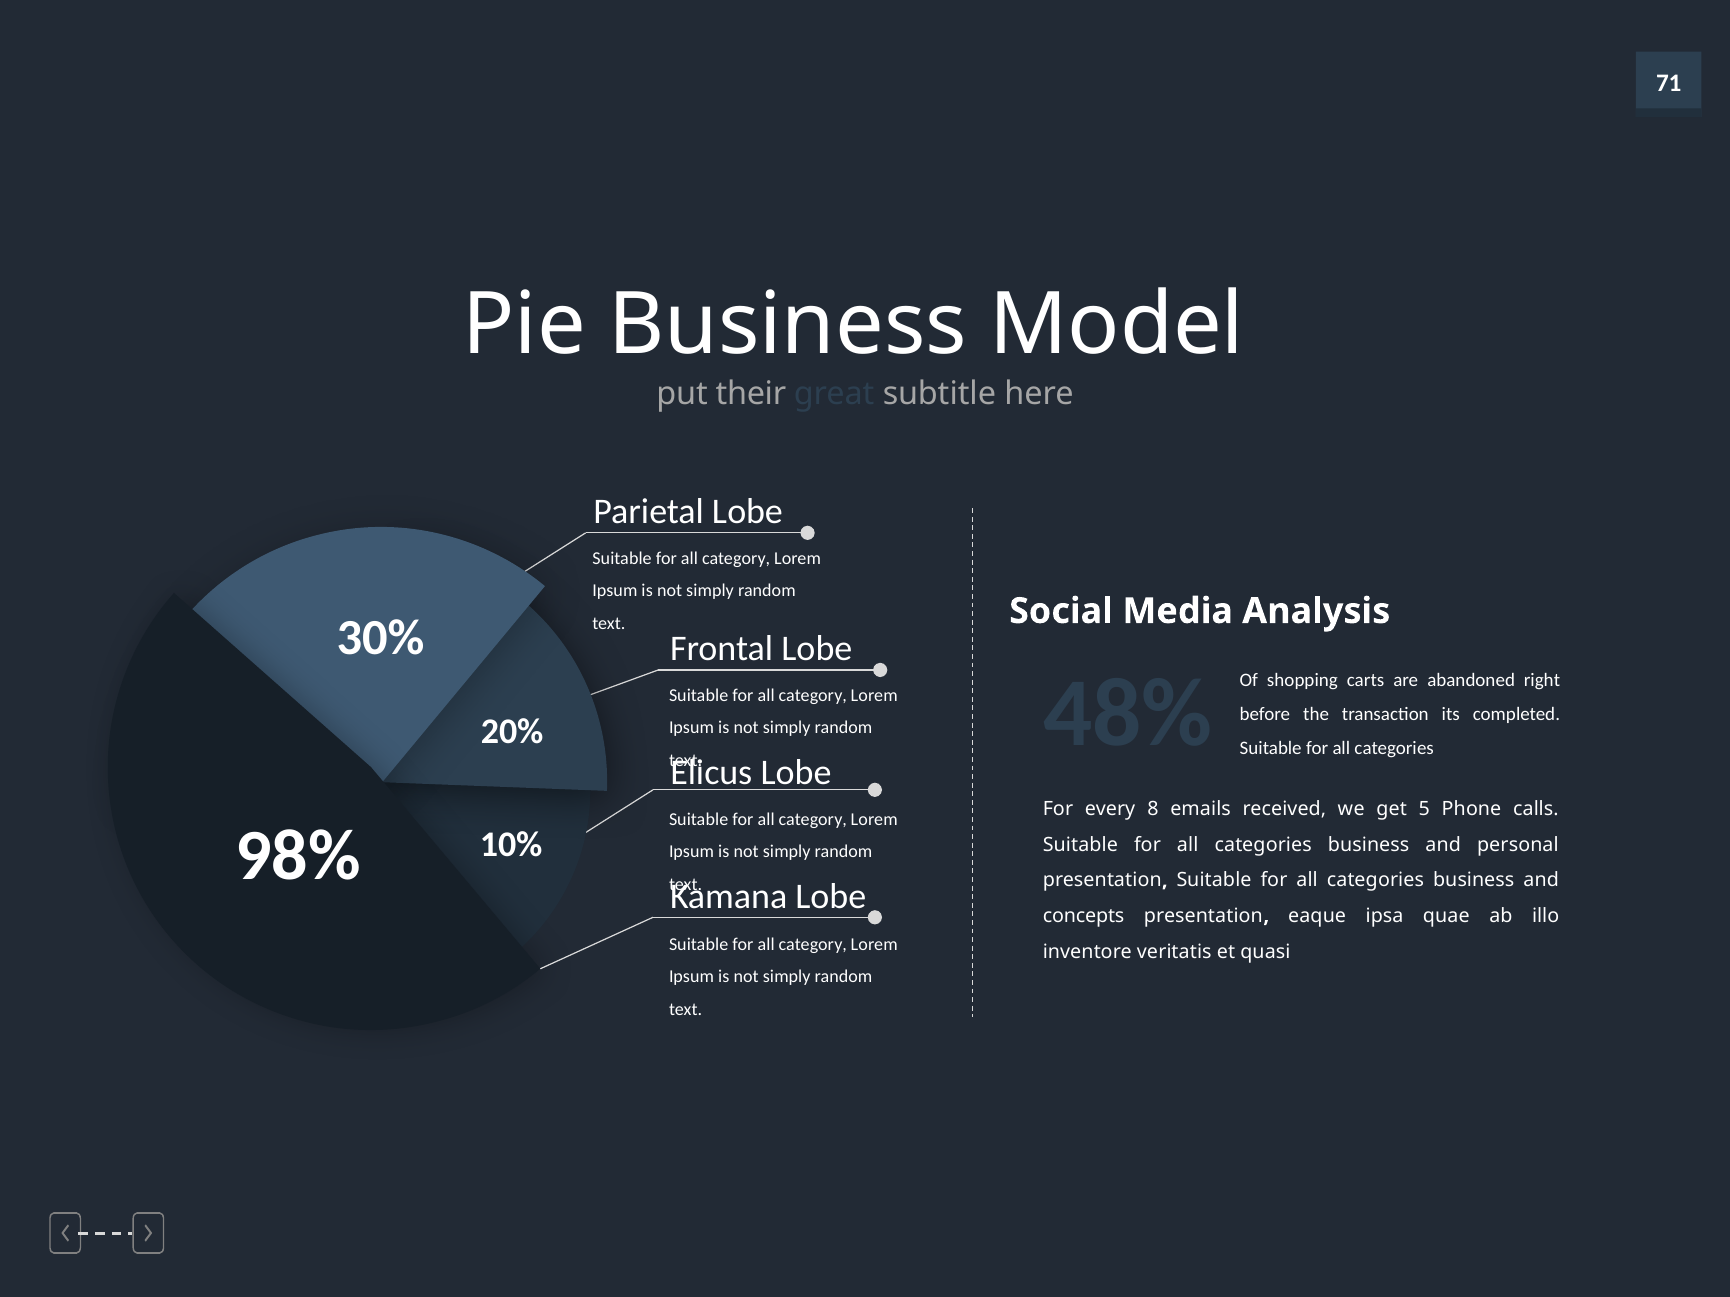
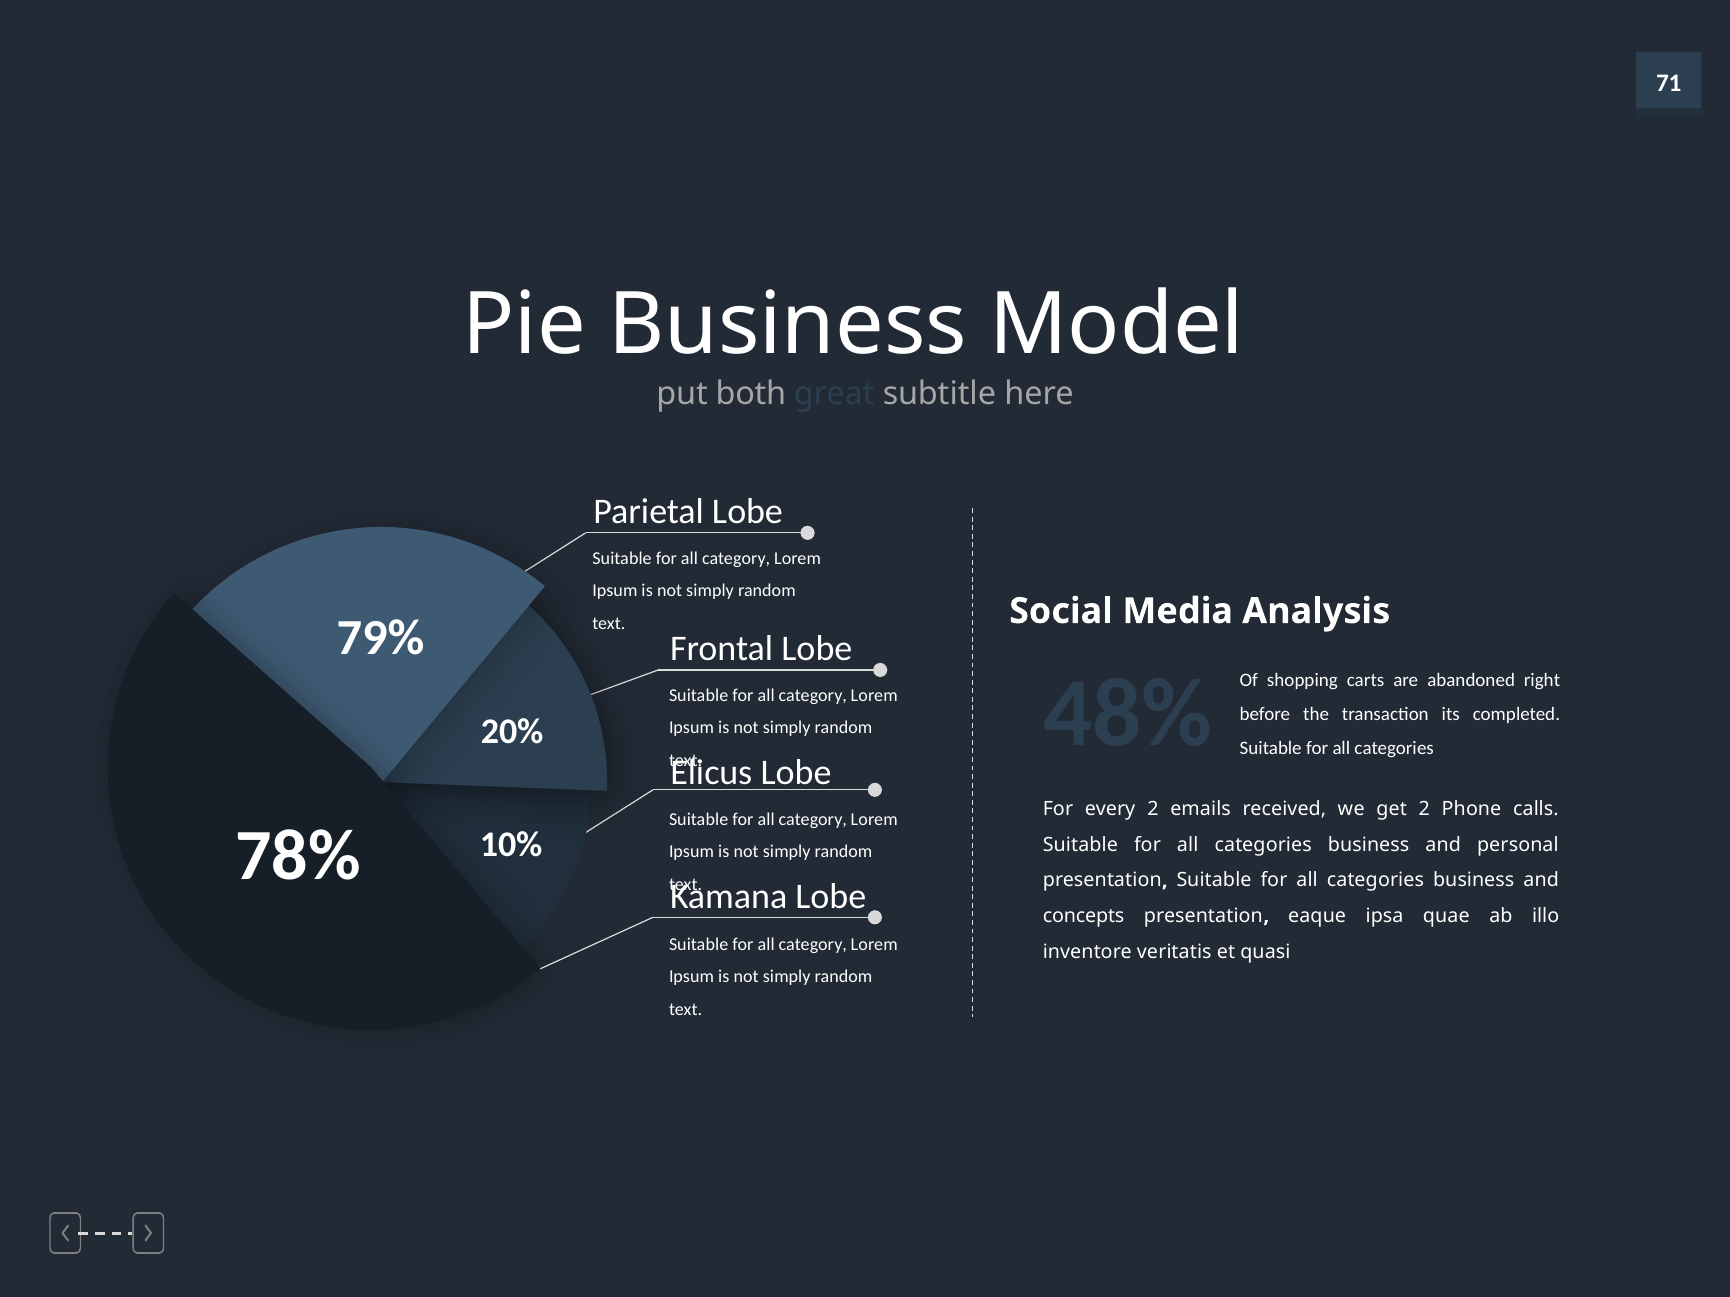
their: their -> both
30%: 30% -> 79%
every 8: 8 -> 2
get 5: 5 -> 2
98%: 98% -> 78%
